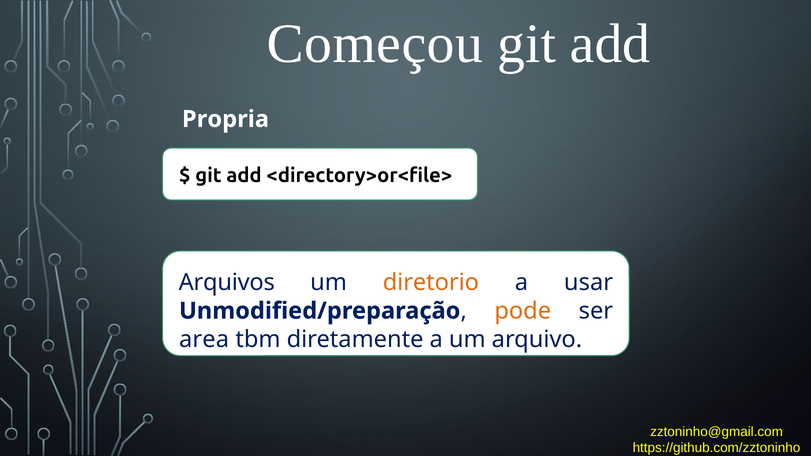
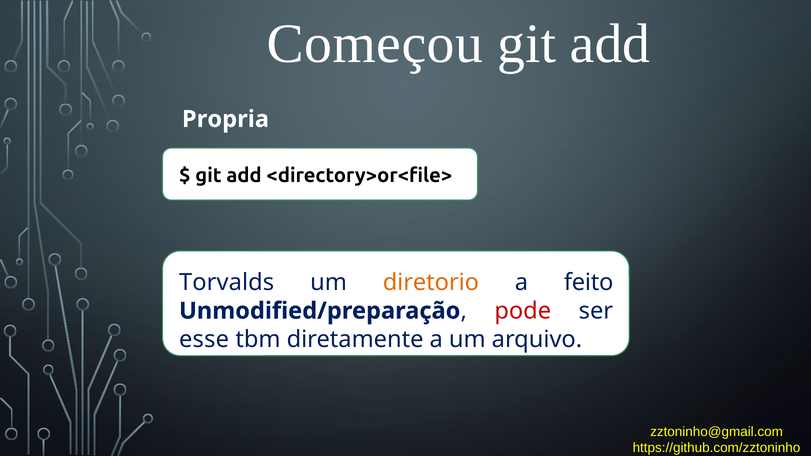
Arquivos: Arquivos -> Torvalds
usar: usar -> feito
pode colour: orange -> red
area: area -> esse
